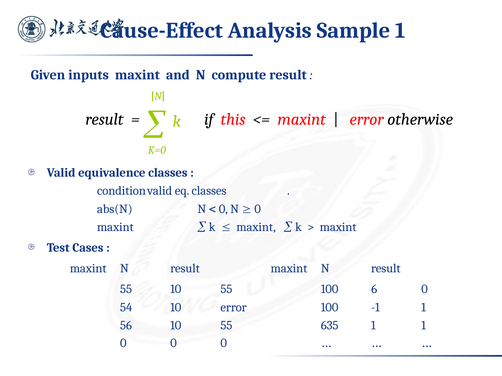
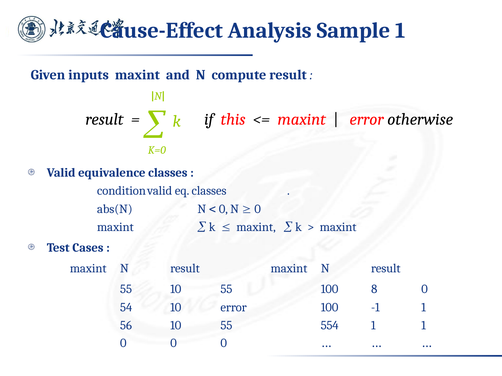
6: 6 -> 8
635: 635 -> 554
